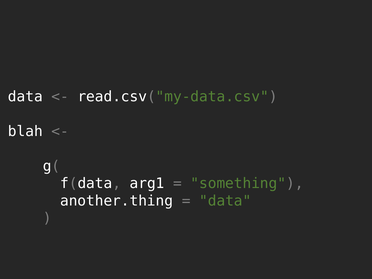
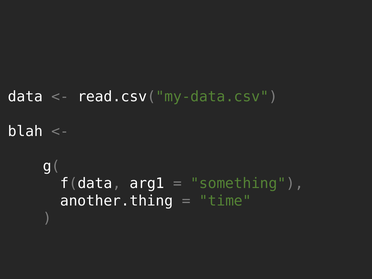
data at (225, 201): data -> time
